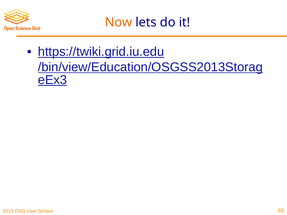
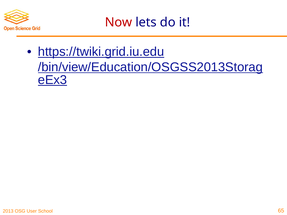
Now colour: orange -> red
